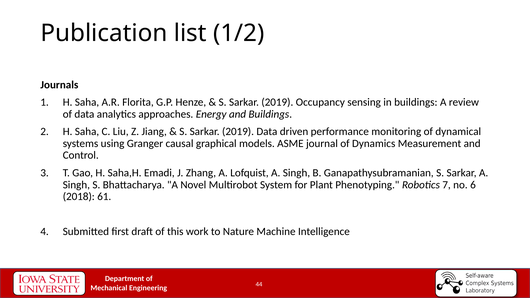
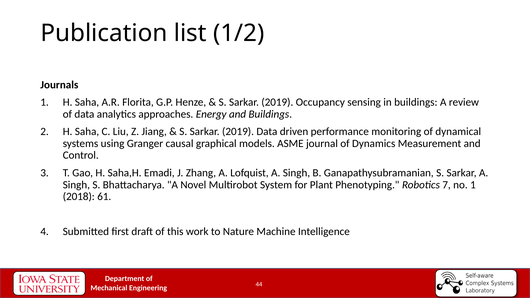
no 6: 6 -> 1
